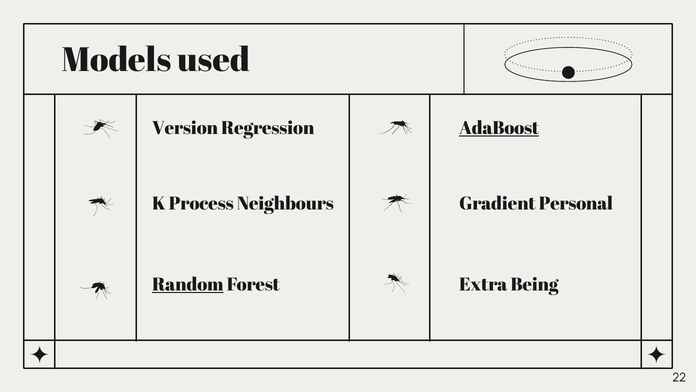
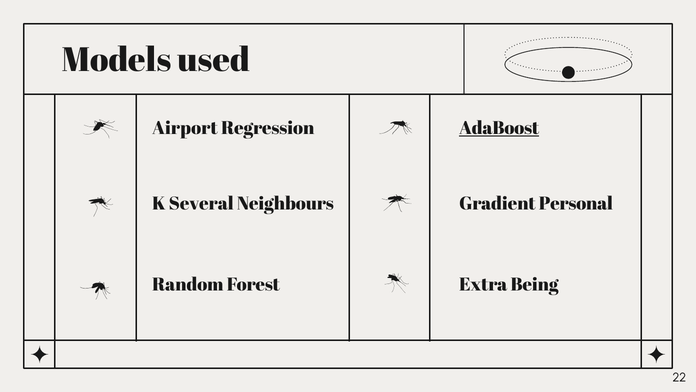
Version: Version -> Airport
Process: Process -> Several
Random underline: present -> none
